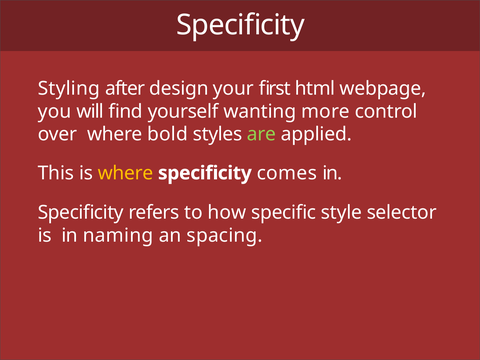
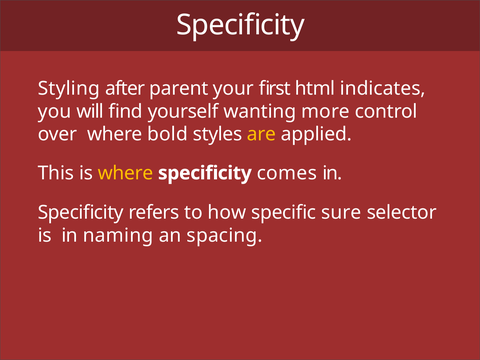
design: design -> parent
webpage: webpage -> indicates
are colour: light green -> yellow
style: style -> sure
